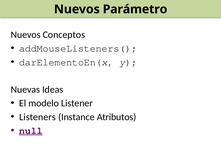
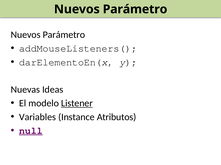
Conceptos at (64, 35): Conceptos -> Parámetro
Listener underline: none -> present
Listeners: Listeners -> Variables
